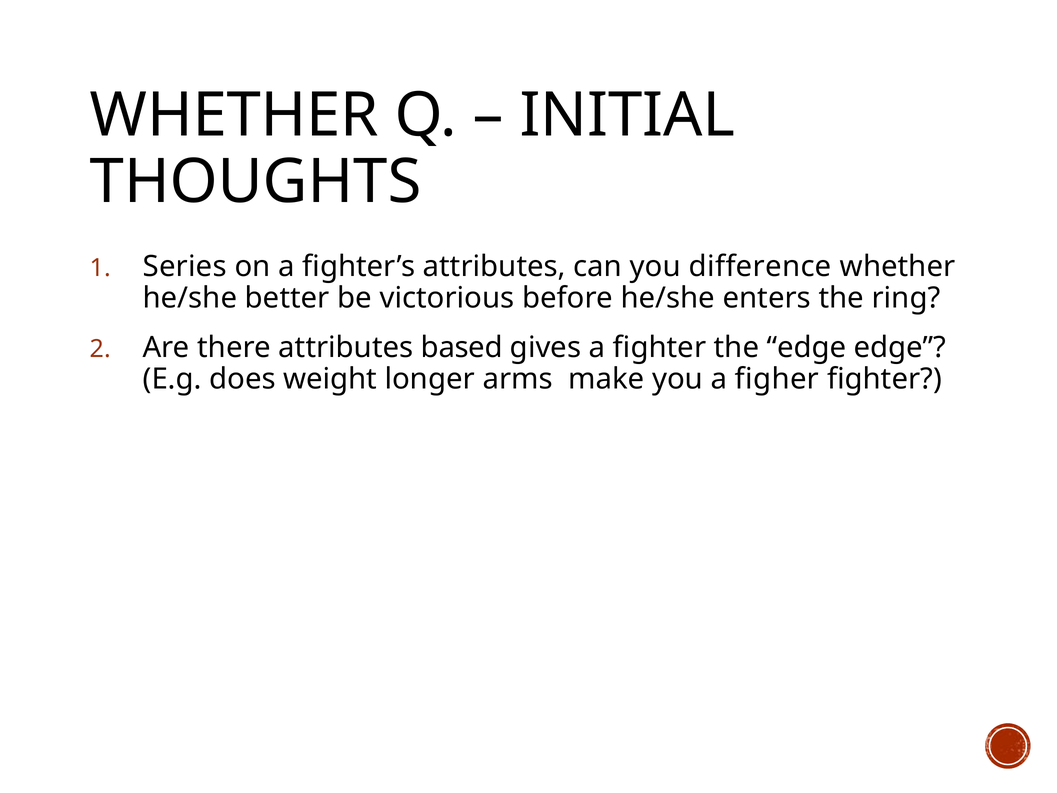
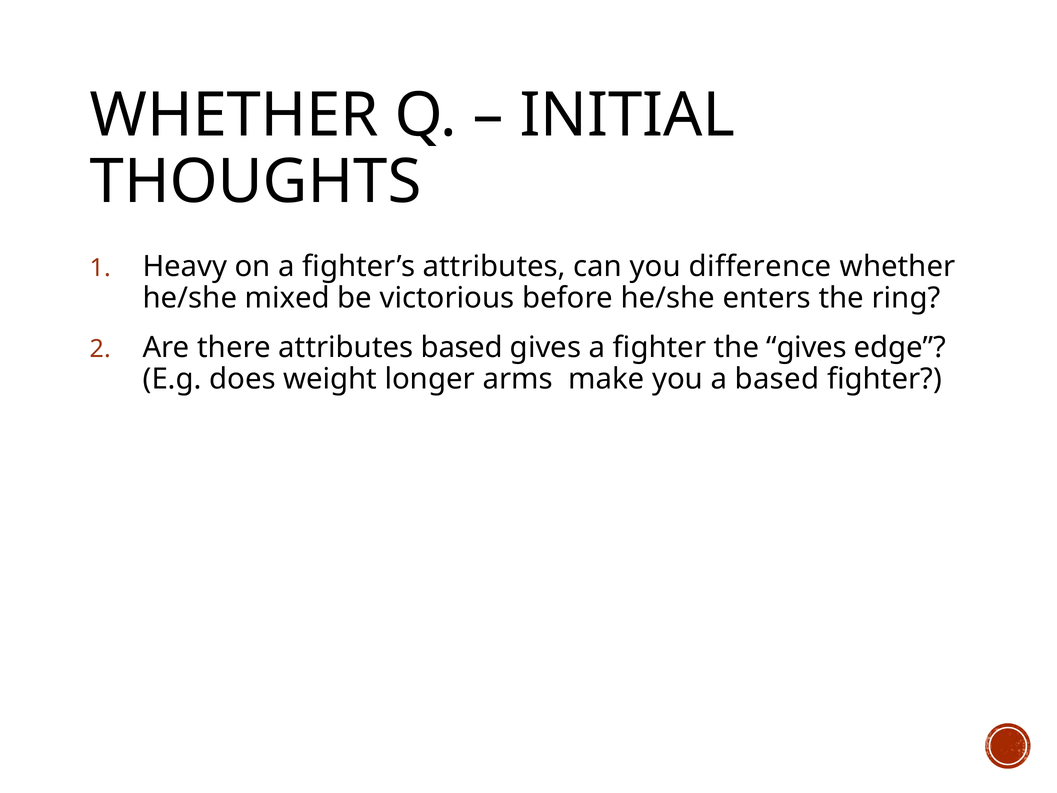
Series: Series -> Heavy
better: better -> mixed
the edge: edge -> gives
a figher: figher -> based
